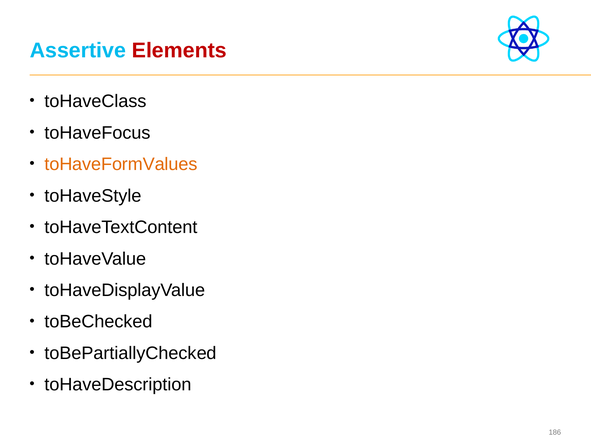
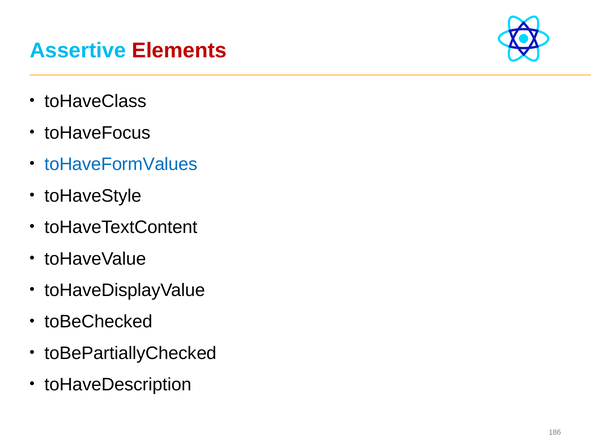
toHaveFormValues colour: orange -> blue
